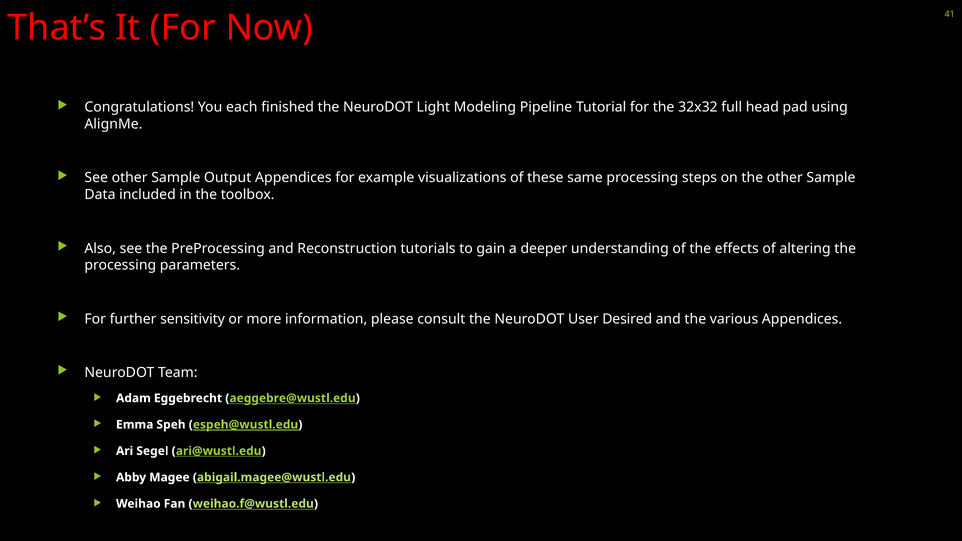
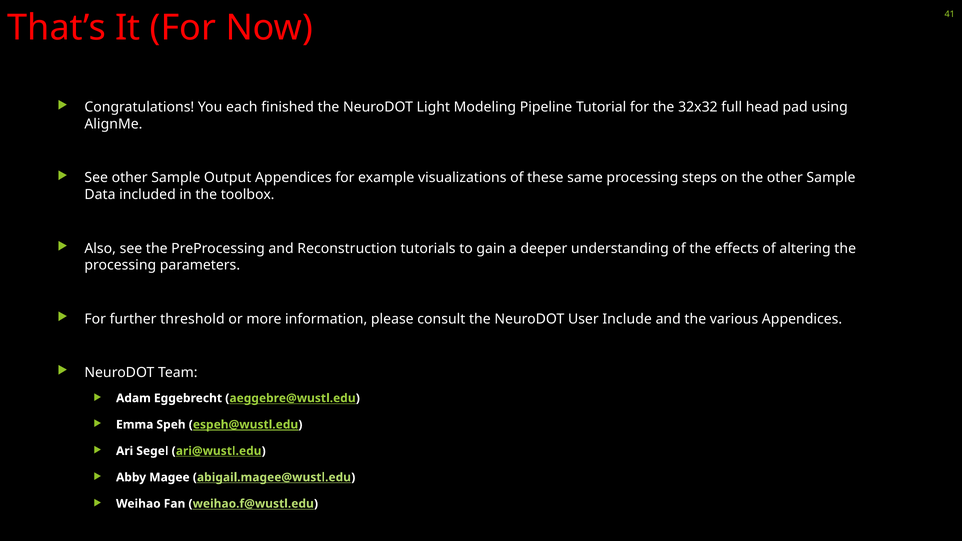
sensitivity: sensitivity -> threshold
Desired: Desired -> Include
